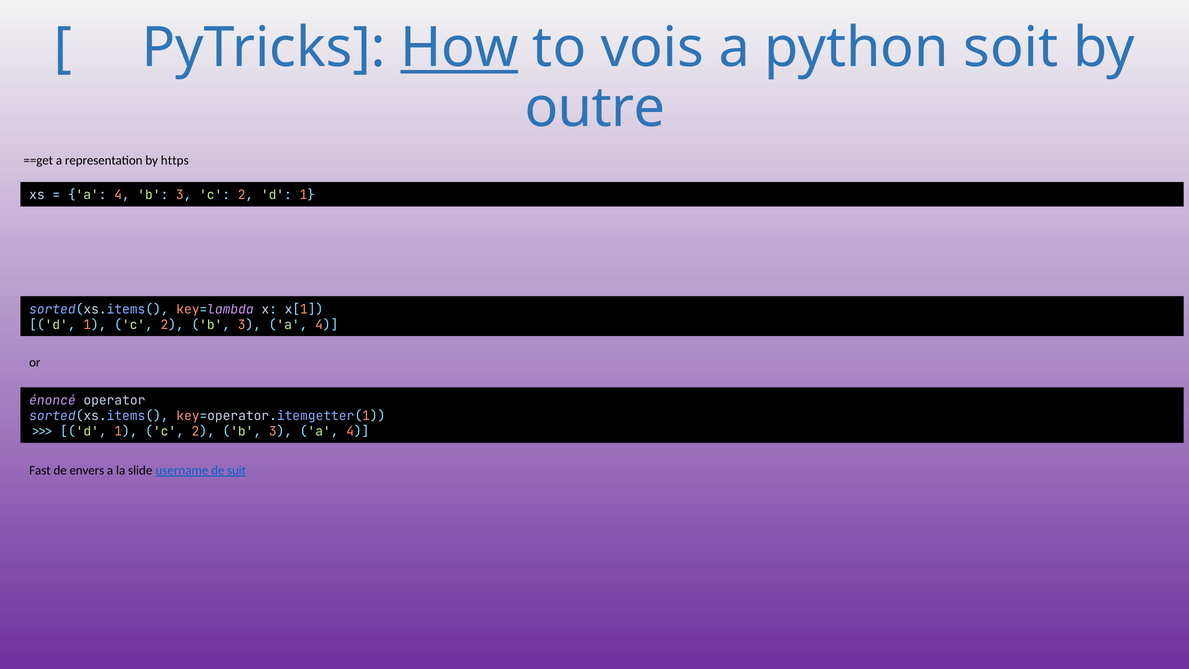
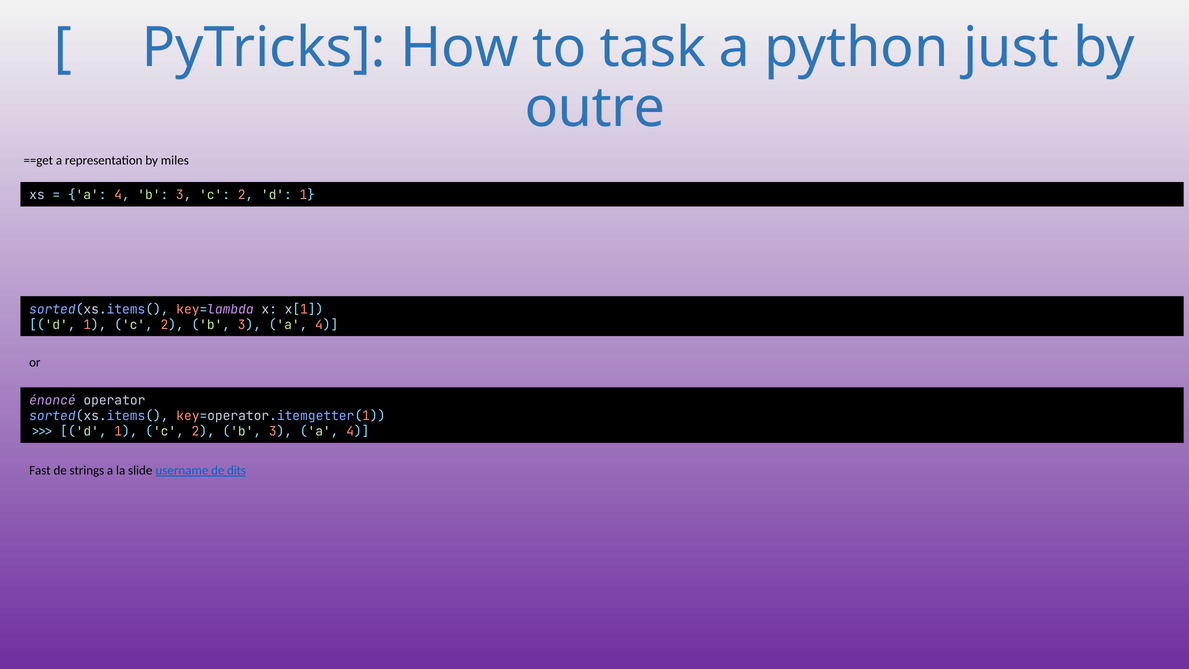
How underline: present -> none
vois: vois -> task
soit: soit -> just
https: https -> miles
envers: envers -> strings
suit: suit -> dits
